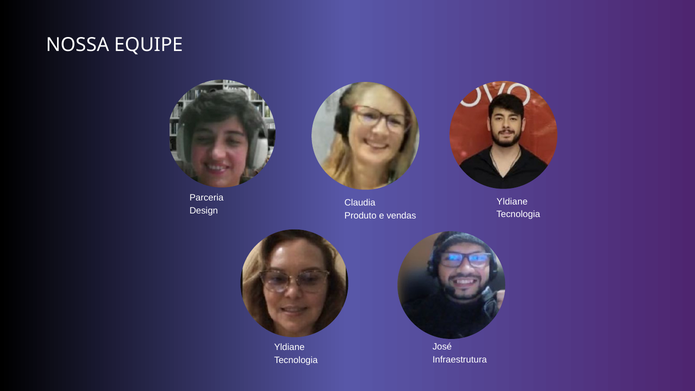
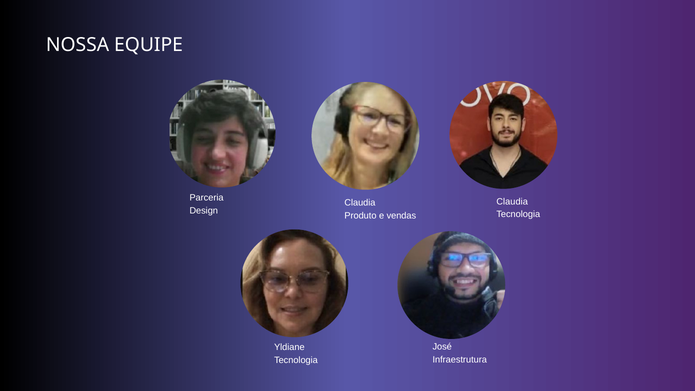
Yldiane at (512, 202): Yldiane -> Claudia
